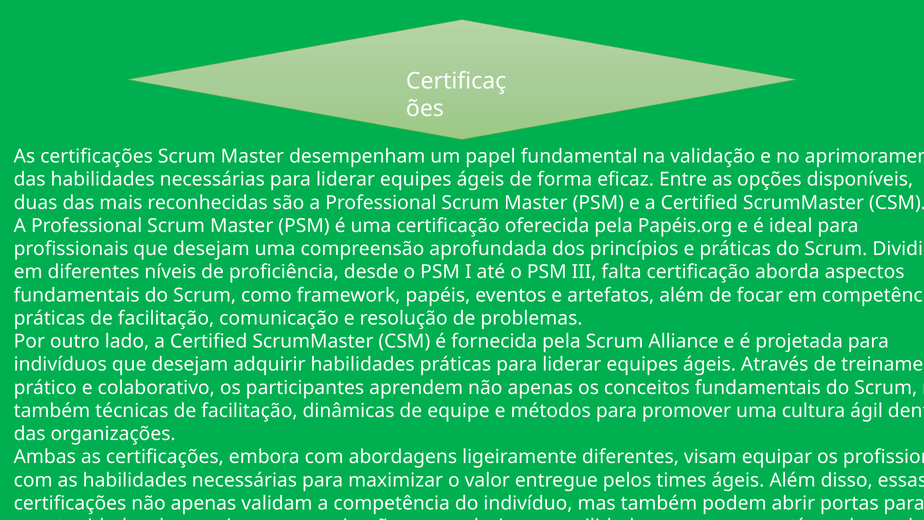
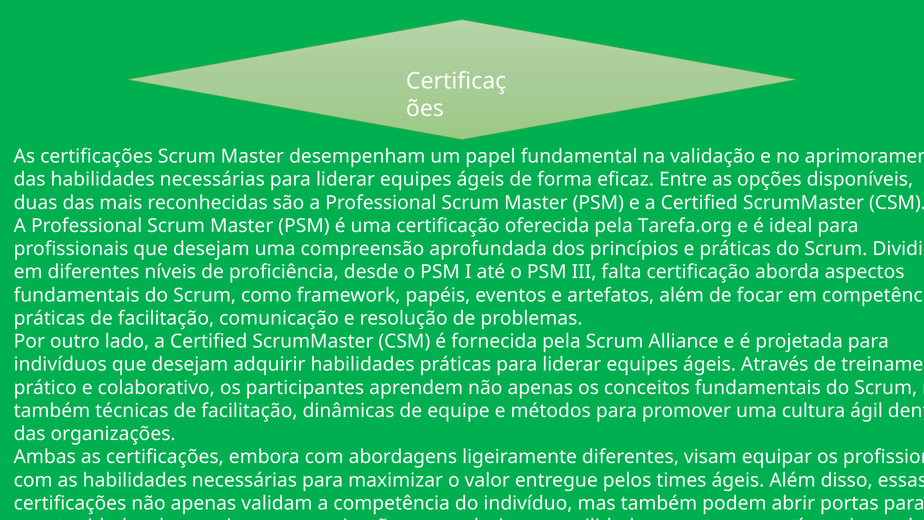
Papéis.org: Papéis.org -> Tarefa.org
